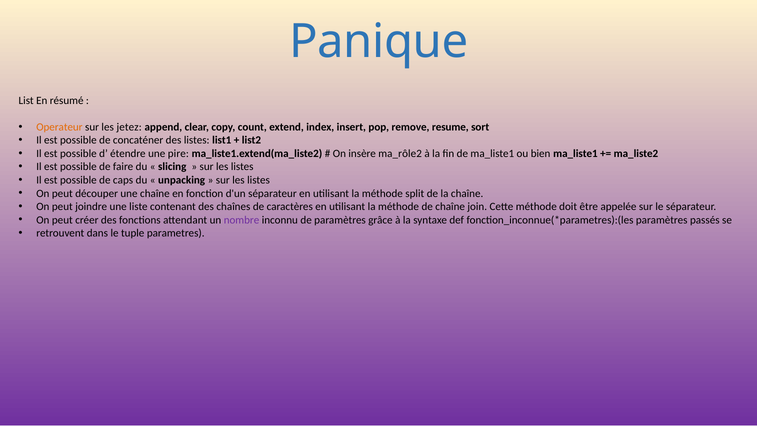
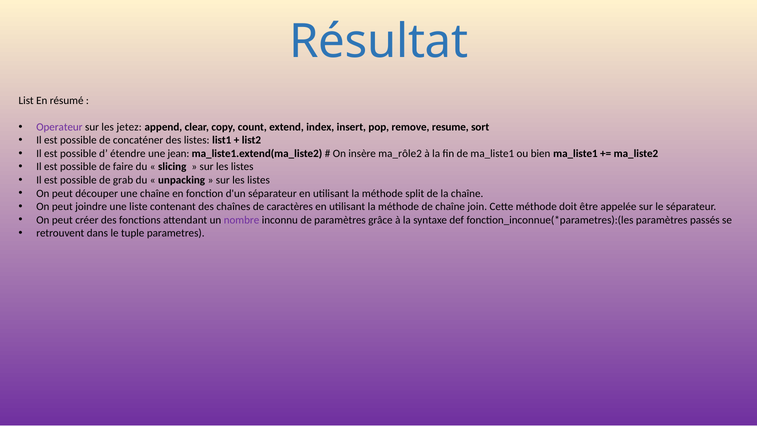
Panique: Panique -> Résultat
Operateur colour: orange -> purple
pire: pire -> jean
caps: caps -> grab
